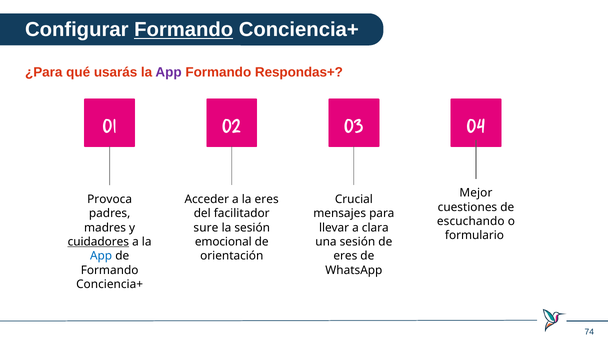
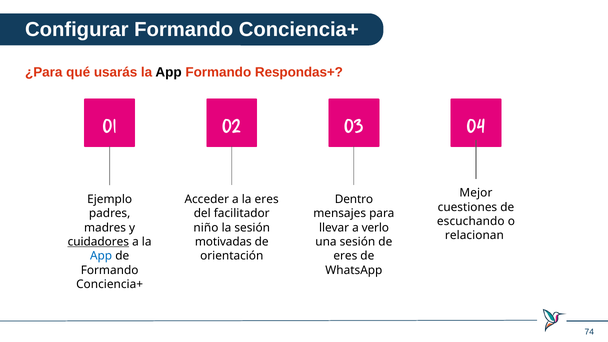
Formando at (184, 30) underline: present -> none
App at (169, 73) colour: purple -> black
Provoca: Provoca -> Ejemplo
Crucial: Crucial -> Dentro
sure: sure -> niño
clara: clara -> verlo
formulario: formulario -> relacionan
emocional: emocional -> motivadas
